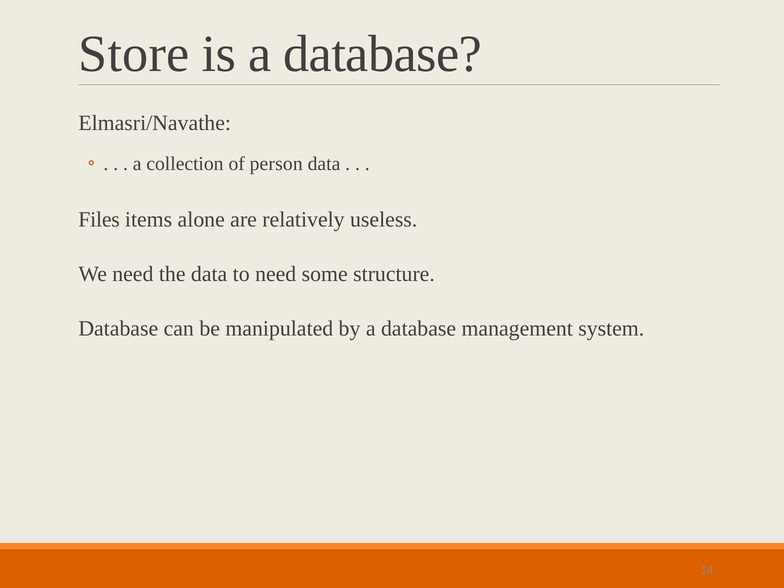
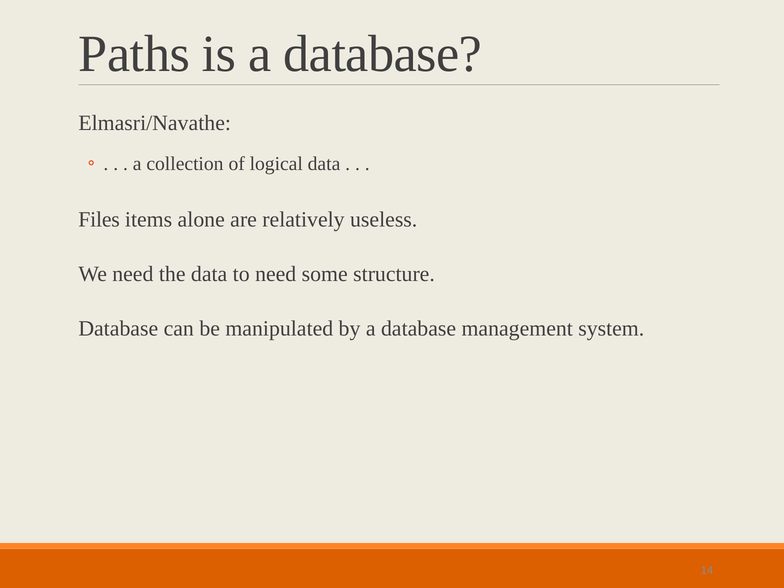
Store: Store -> Paths
person: person -> logical
